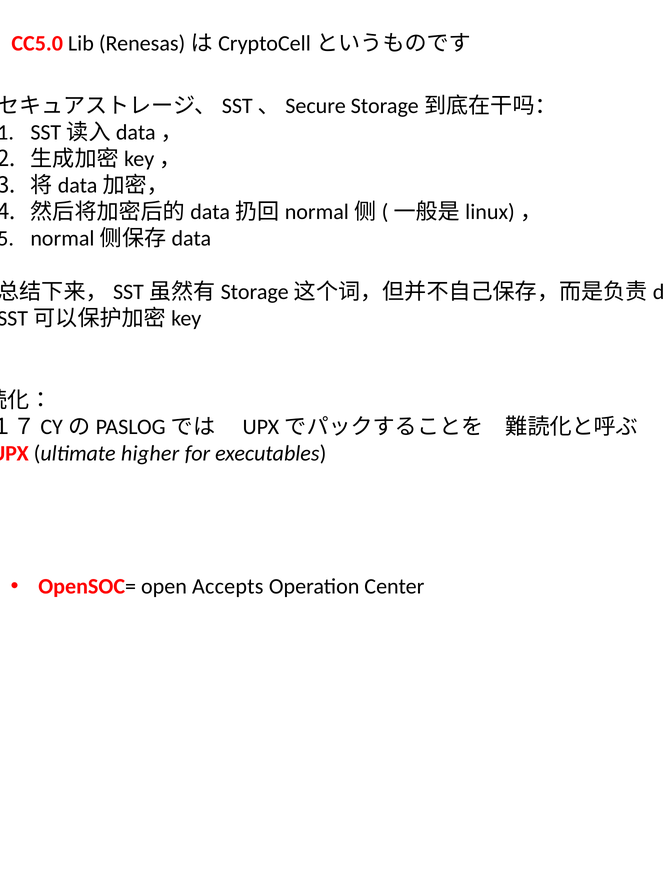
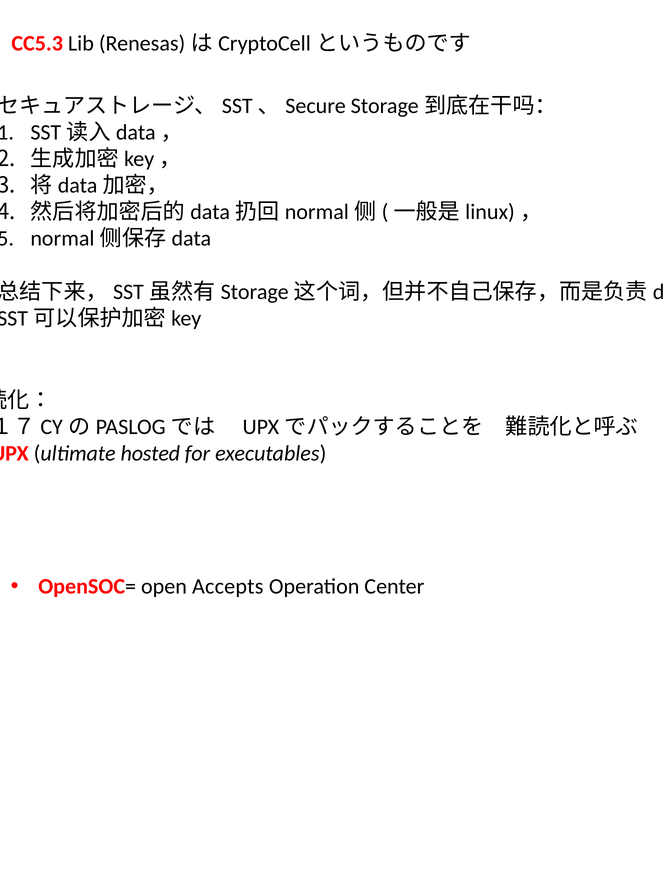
CC5.0: CC5.0 -> CC5.3
higher: higher -> hosted
